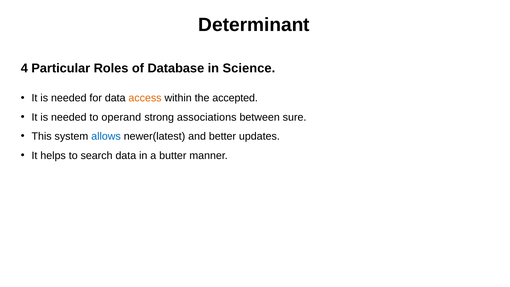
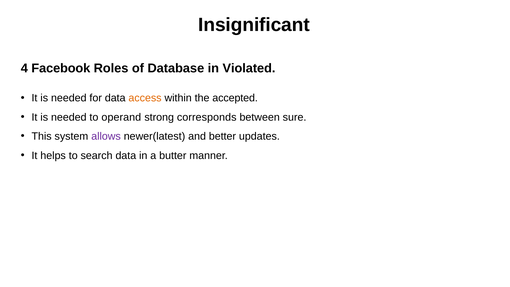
Determinant: Determinant -> Insignificant
Particular: Particular -> Facebook
Science: Science -> Violated
associations: associations -> corresponds
allows colour: blue -> purple
